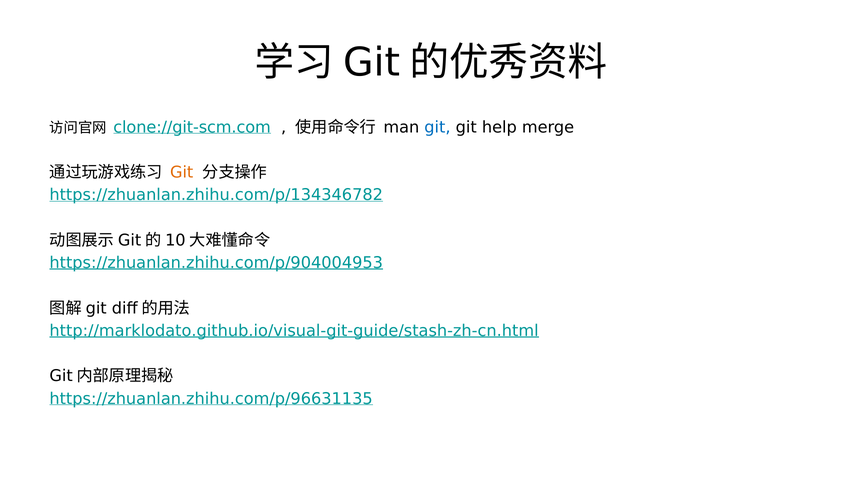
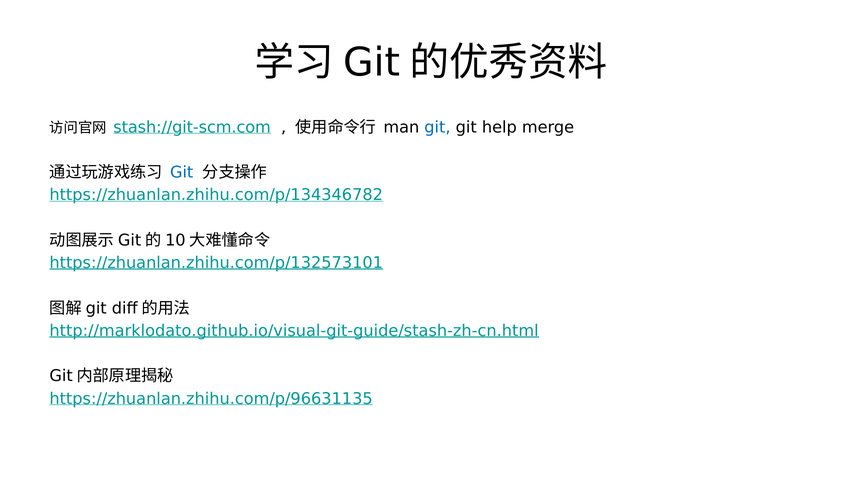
clone://git-scm.com: clone://git-scm.com -> stash://git-scm.com
Git at (182, 172) colour: orange -> blue
https://zhuanlan.zhihu.com/p/904004953: https://zhuanlan.zhihu.com/p/904004953 -> https://zhuanlan.zhihu.com/p/132573101
